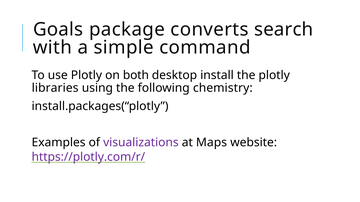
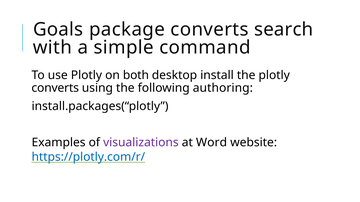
libraries at (55, 88): libraries -> converts
chemistry: chemistry -> authoring
Maps: Maps -> Word
https://plotly.com/r/ colour: purple -> blue
